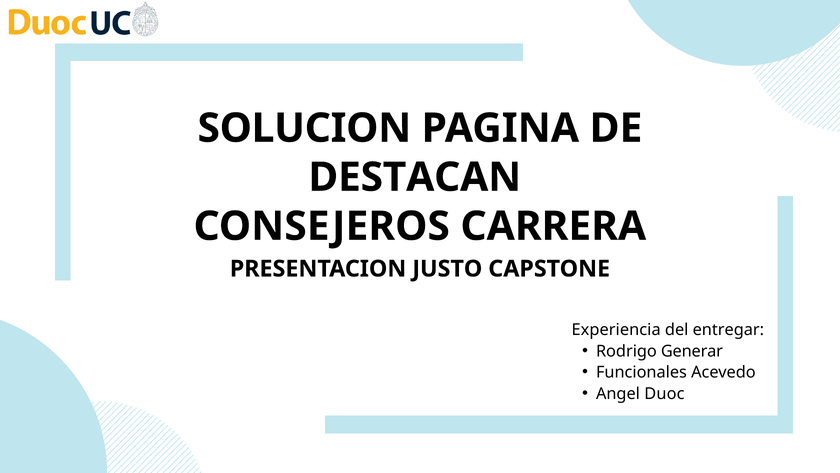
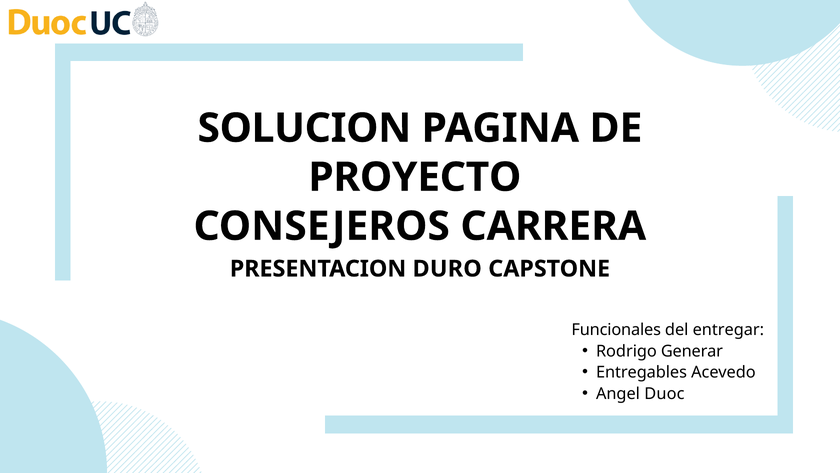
DESTACAN: DESTACAN -> PROYECTO
JUSTO: JUSTO -> DURO
Experiencia: Experiencia -> Funcionales
Funcionales: Funcionales -> Entregables
